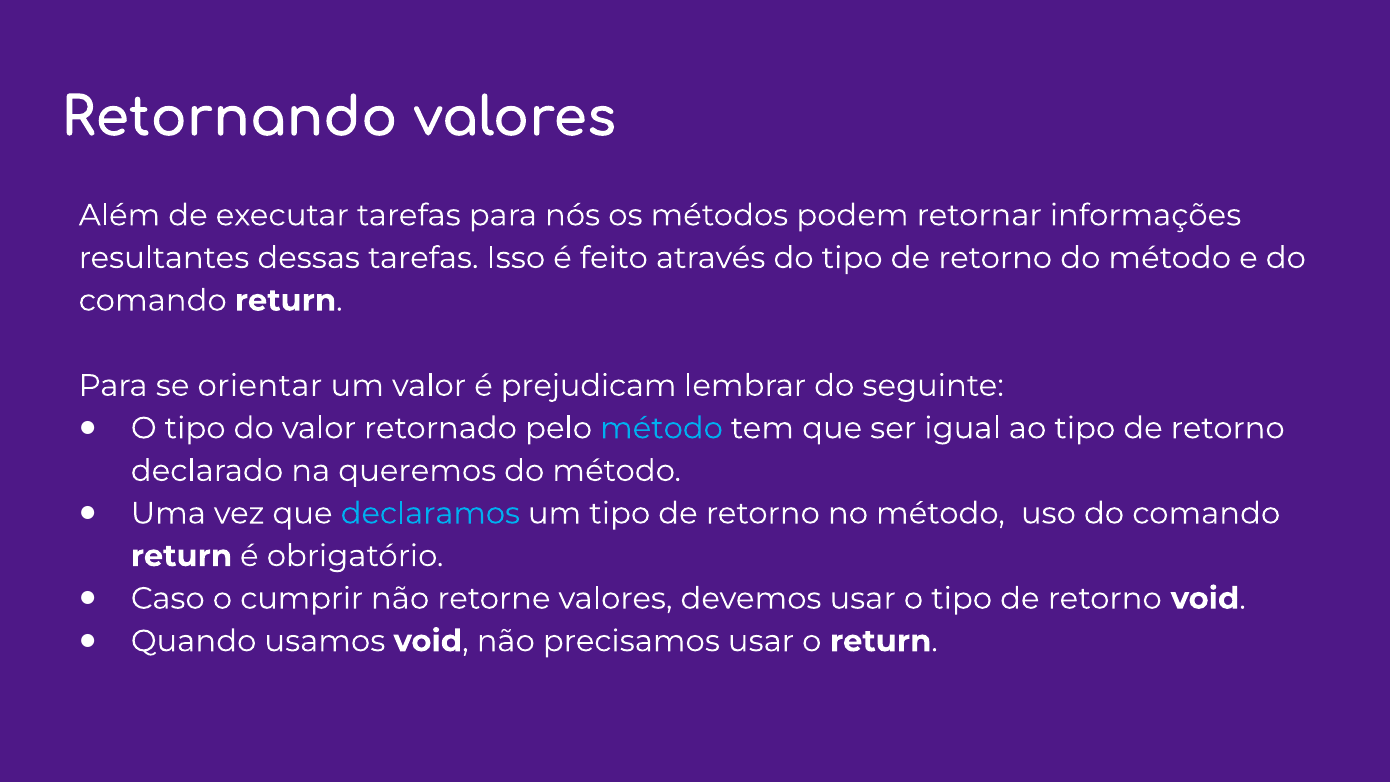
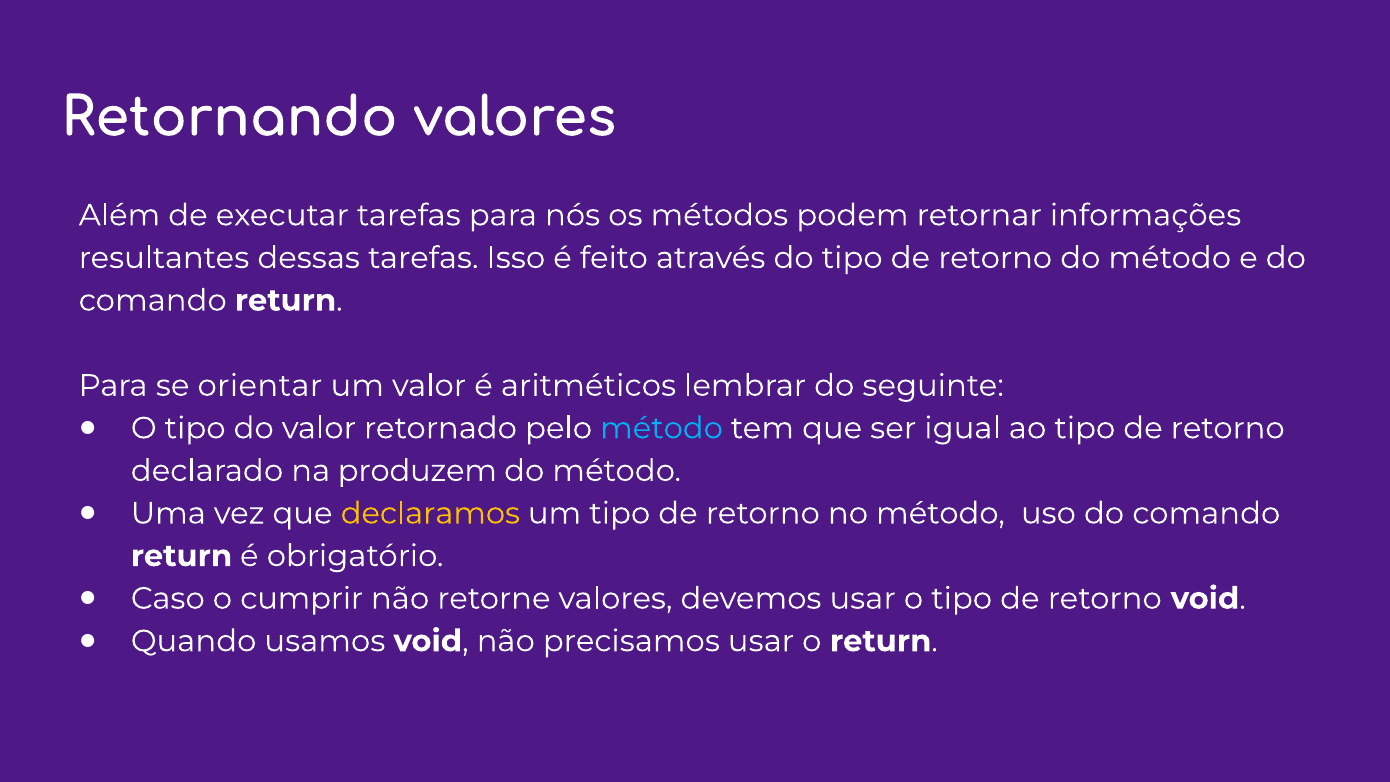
prejudicam: prejudicam -> aritméticos
queremos: queremos -> produzem
declaramos colour: light blue -> yellow
